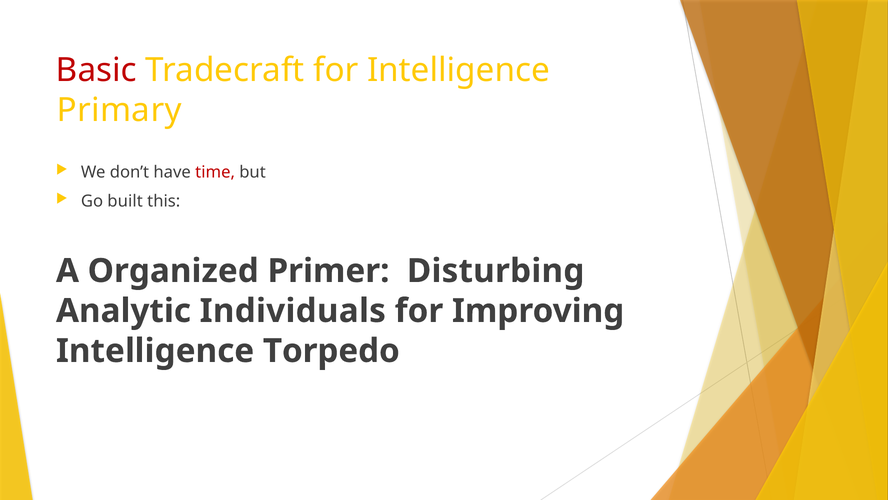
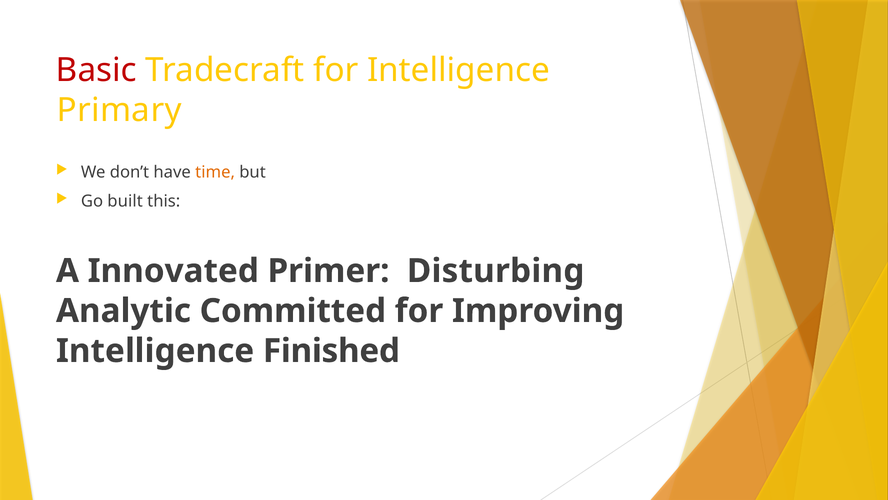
time colour: red -> orange
Organized: Organized -> Innovated
Individuals: Individuals -> Committed
Torpedo: Torpedo -> Finished
